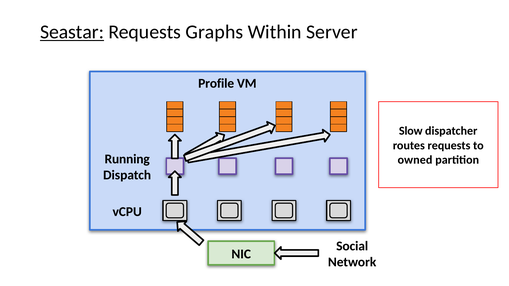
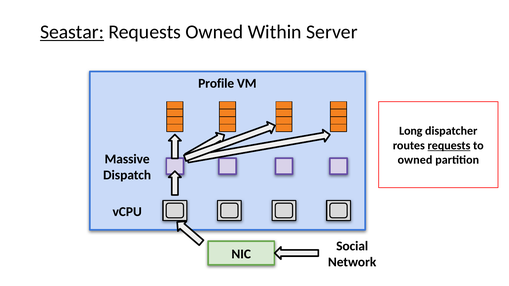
Requests Graphs: Graphs -> Owned
Slow: Slow -> Long
requests at (449, 146) underline: none -> present
Running: Running -> Massive
